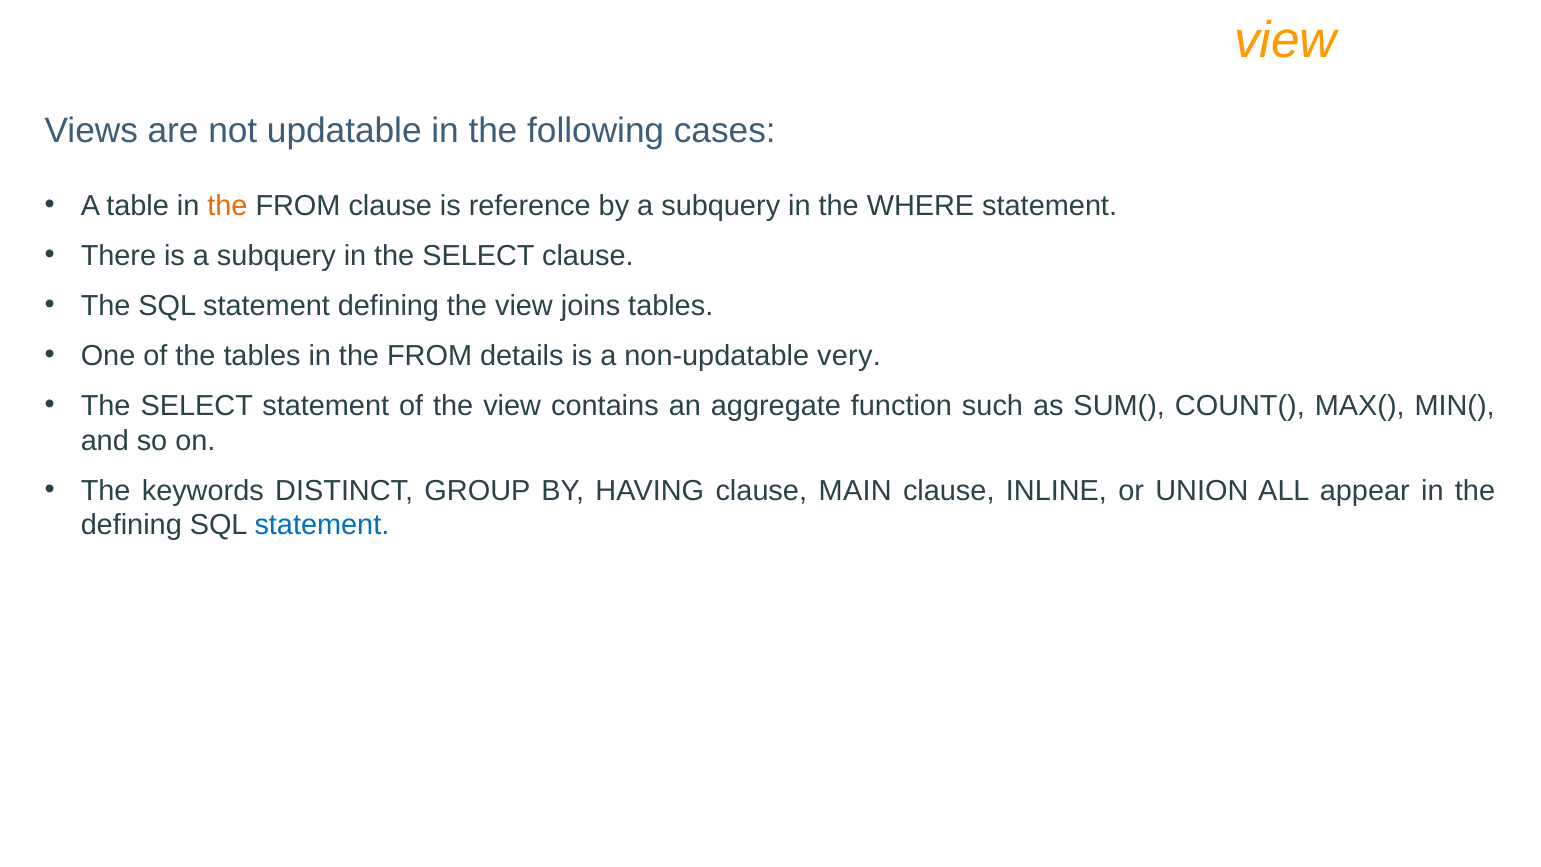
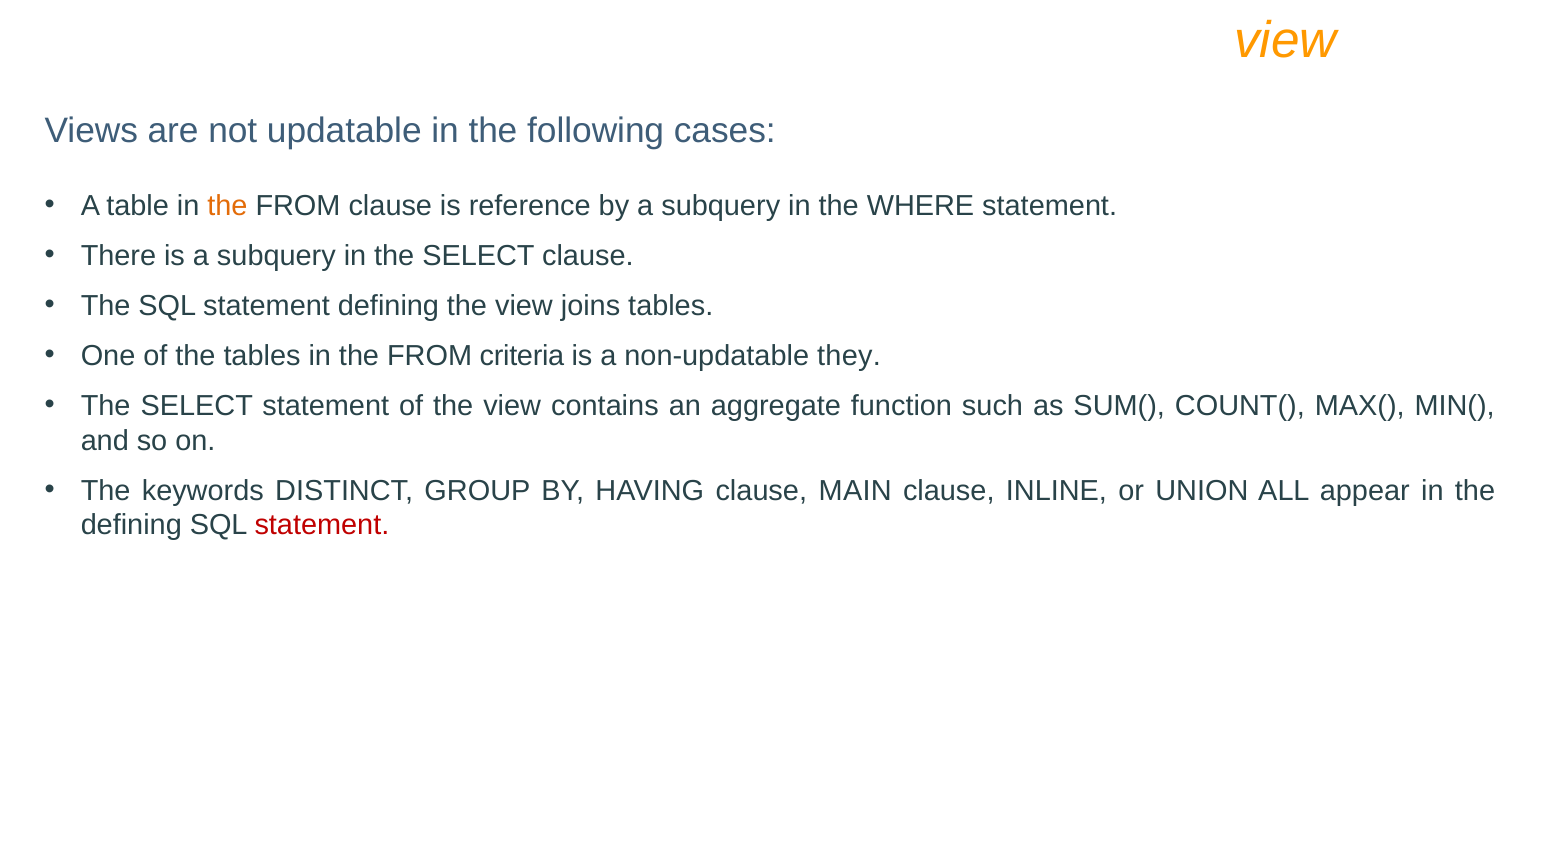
details: details -> criteria
very: very -> they
statement at (322, 525) colour: blue -> red
